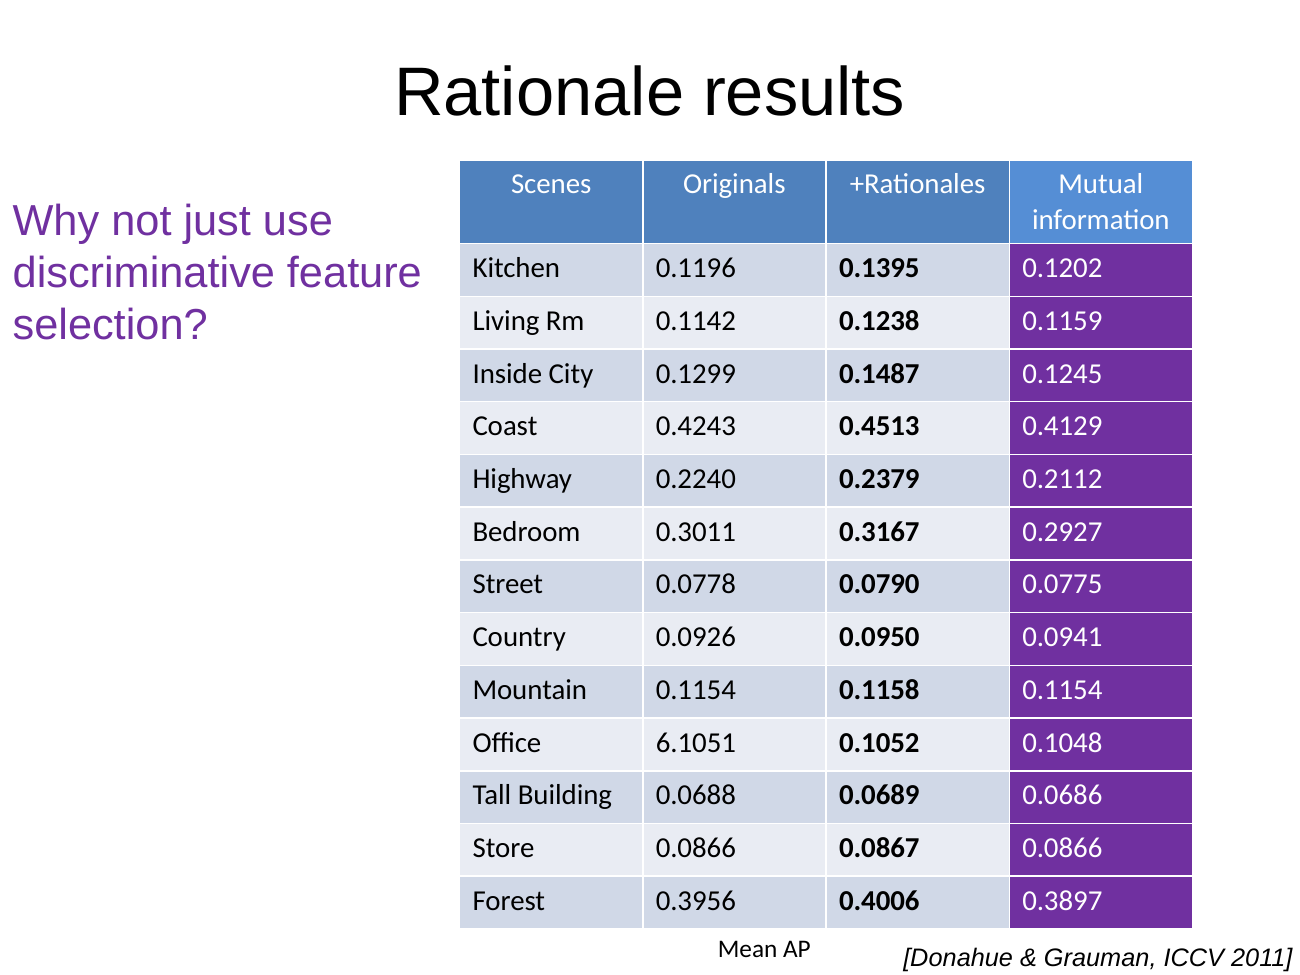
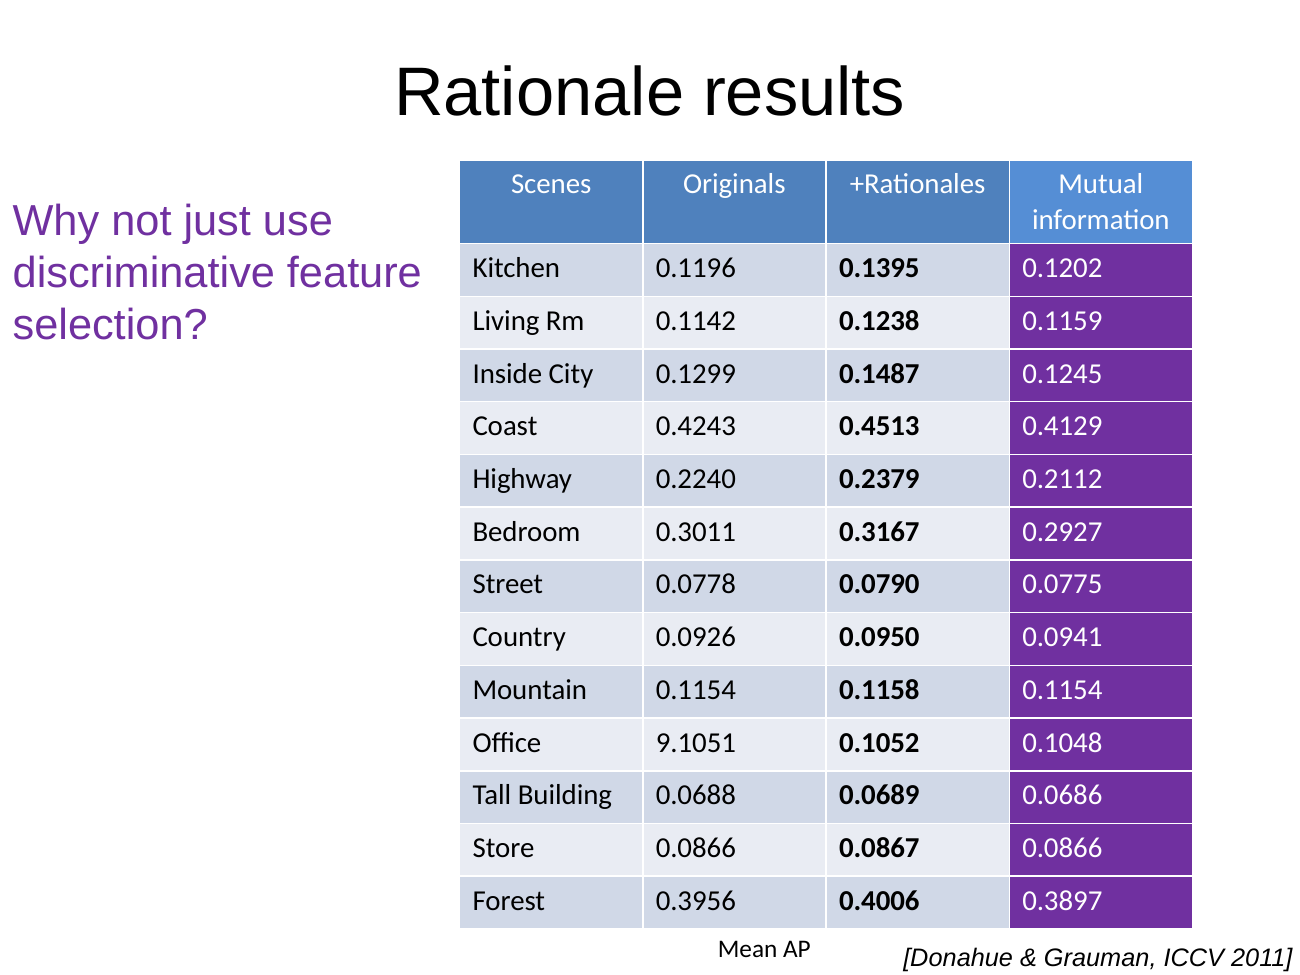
6.1051: 6.1051 -> 9.1051
